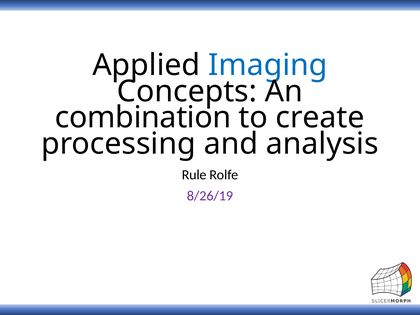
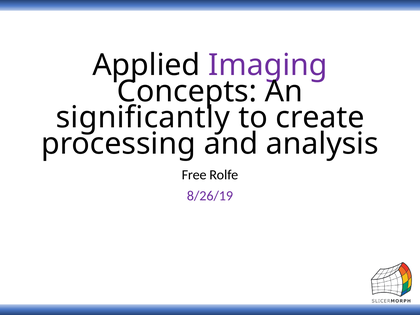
Imaging colour: blue -> purple
combination: combination -> significantly
Rule: Rule -> Free
